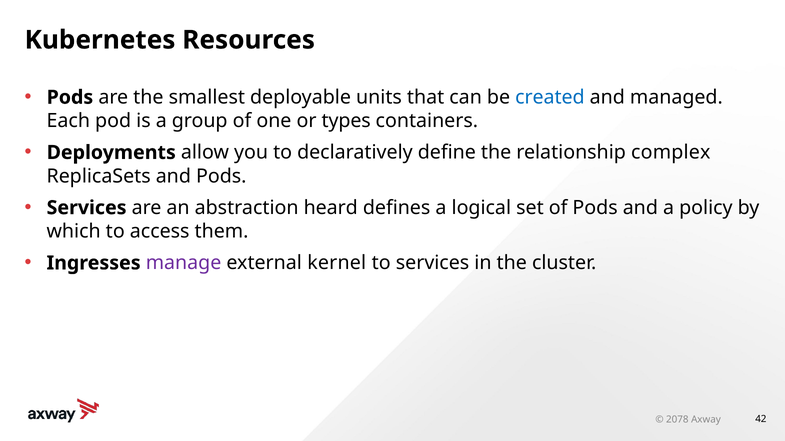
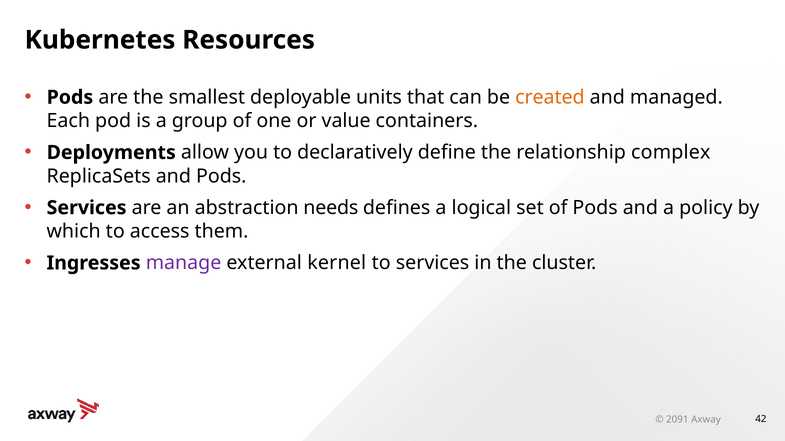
created colour: blue -> orange
types: types -> value
heard: heard -> needs
2078: 2078 -> 2091
